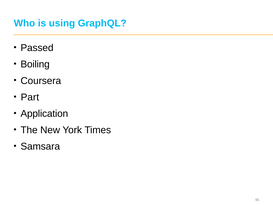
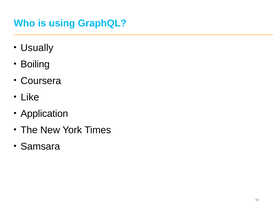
Passed: Passed -> Usually
Part: Part -> Like
